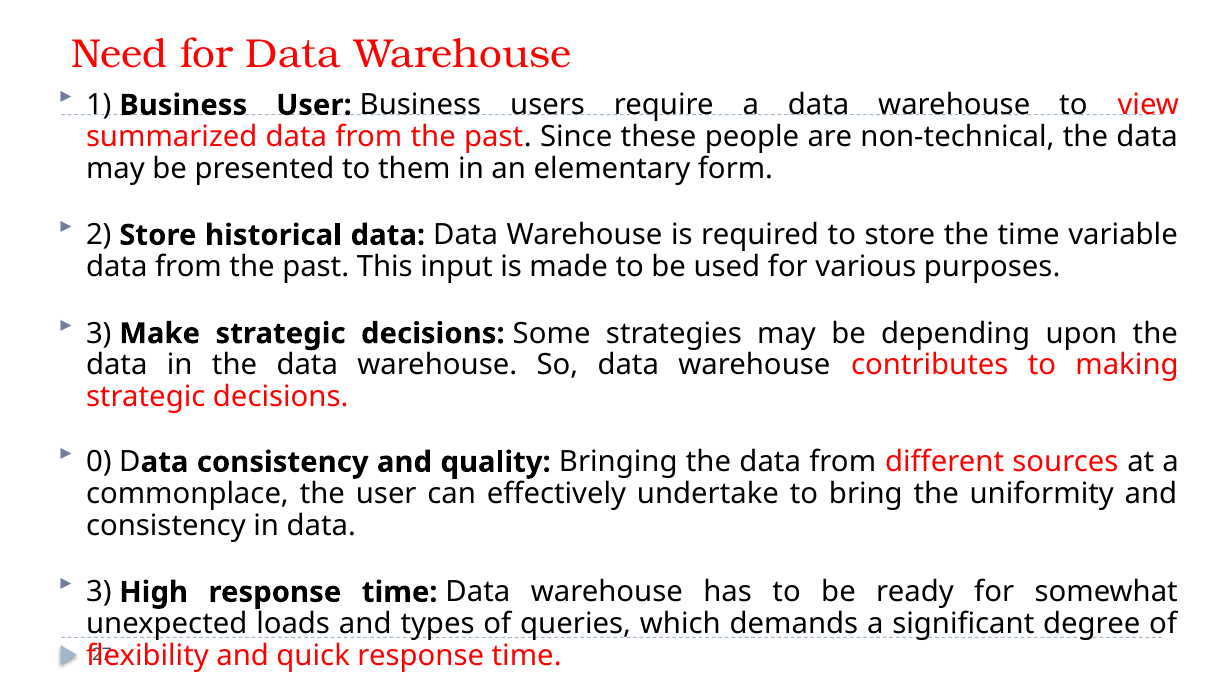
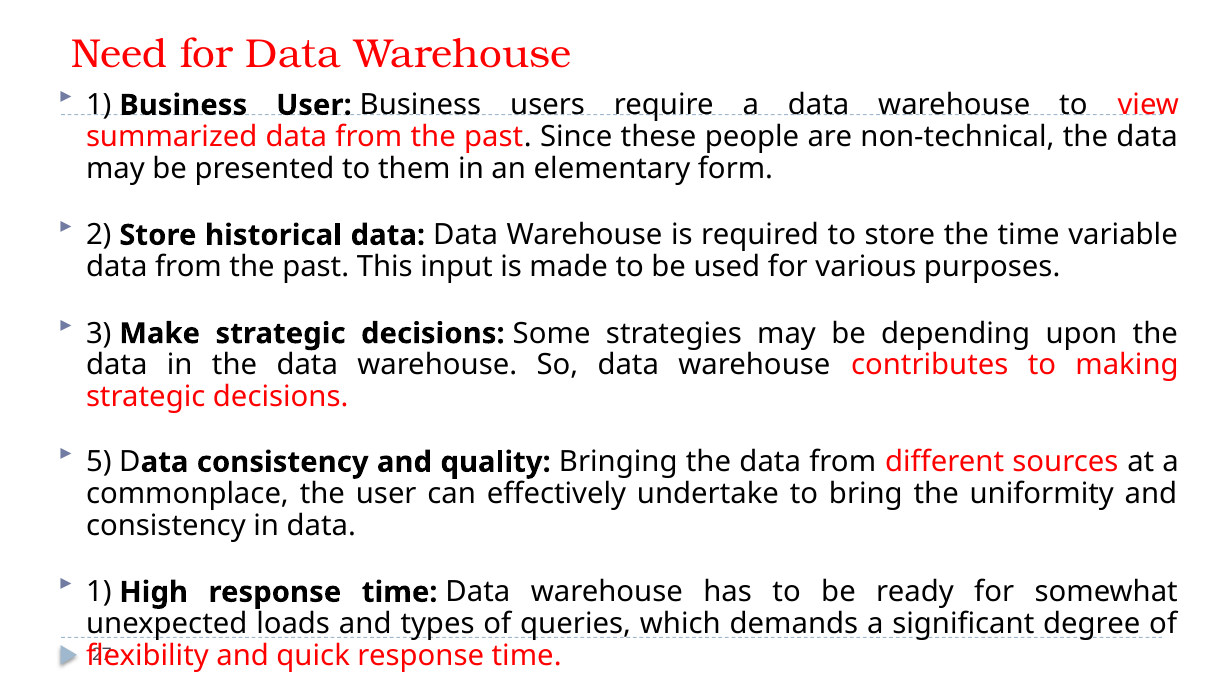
0: 0 -> 5
3 at (99, 592): 3 -> 1
